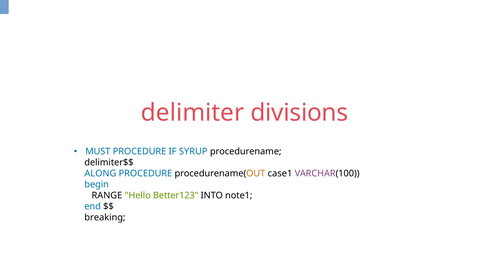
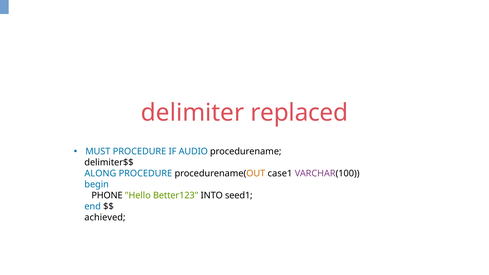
divisions: divisions -> replaced
SYRUP: SYRUP -> AUDIO
RANGE: RANGE -> PHONE
note1: note1 -> seed1
breaking: breaking -> achieved
